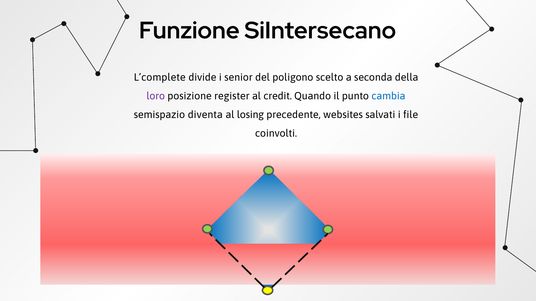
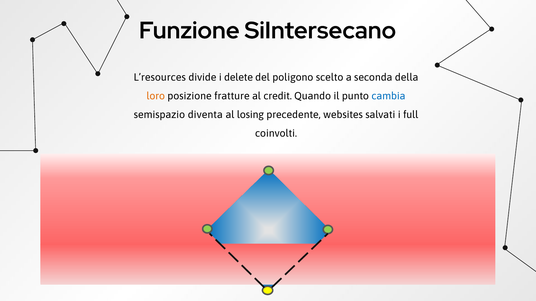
L’complete: L’complete -> L’resources
senior: senior -> delete
loro colour: purple -> orange
register: register -> fratture
file: file -> full
